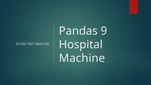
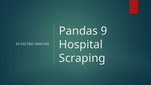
Machine: Machine -> Scraping
